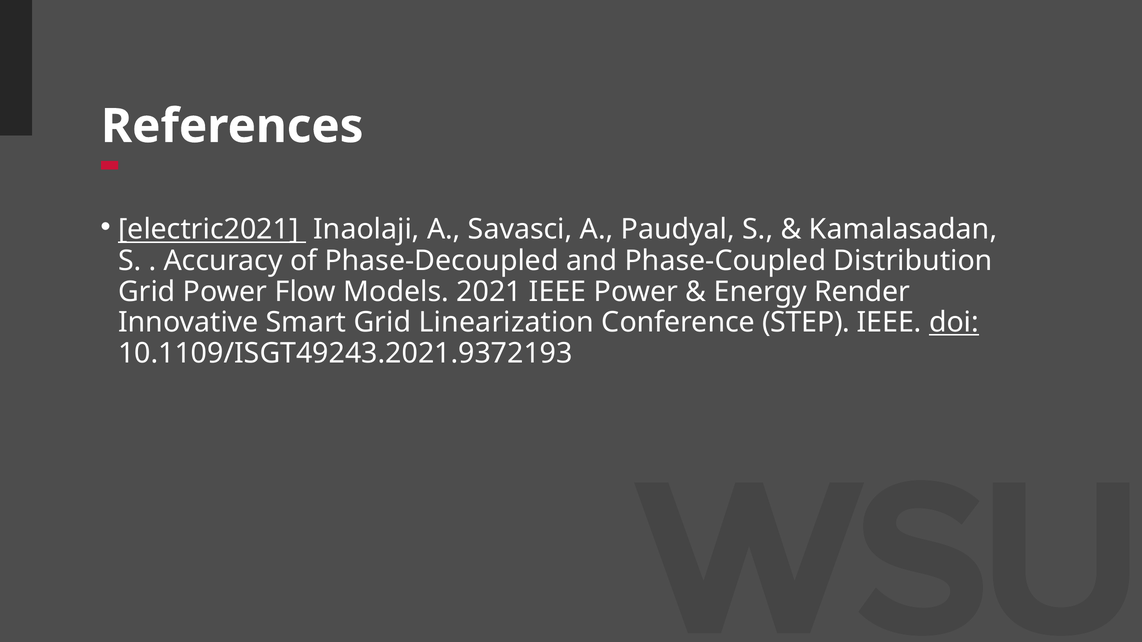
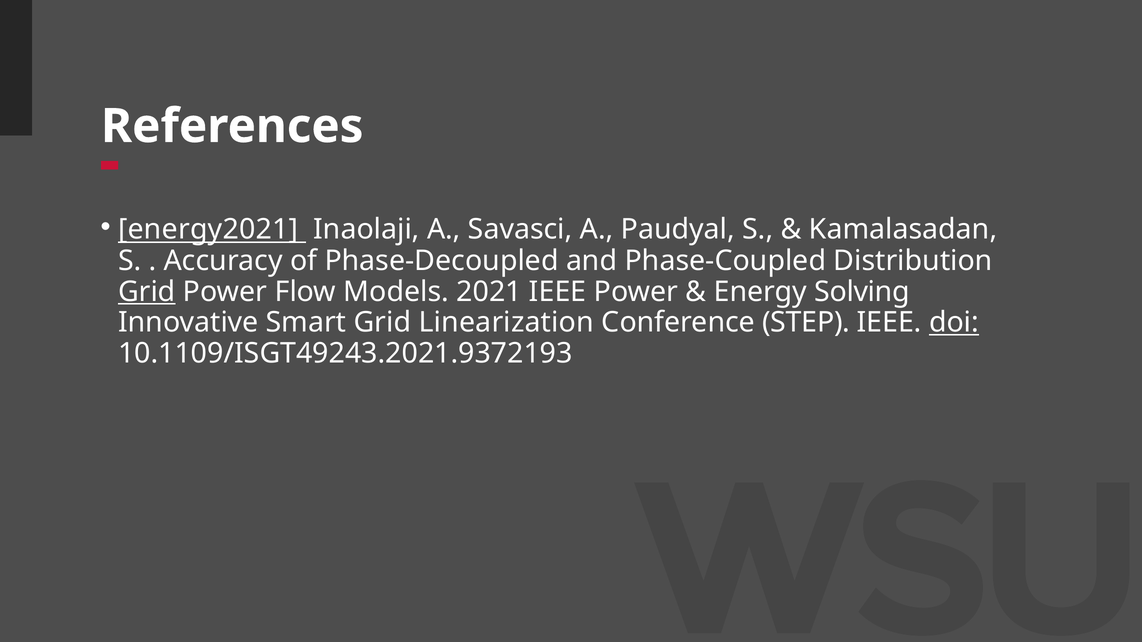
electric2021: electric2021 -> energy2021
Grid at (147, 292) underline: none -> present
Render: Render -> Solving
